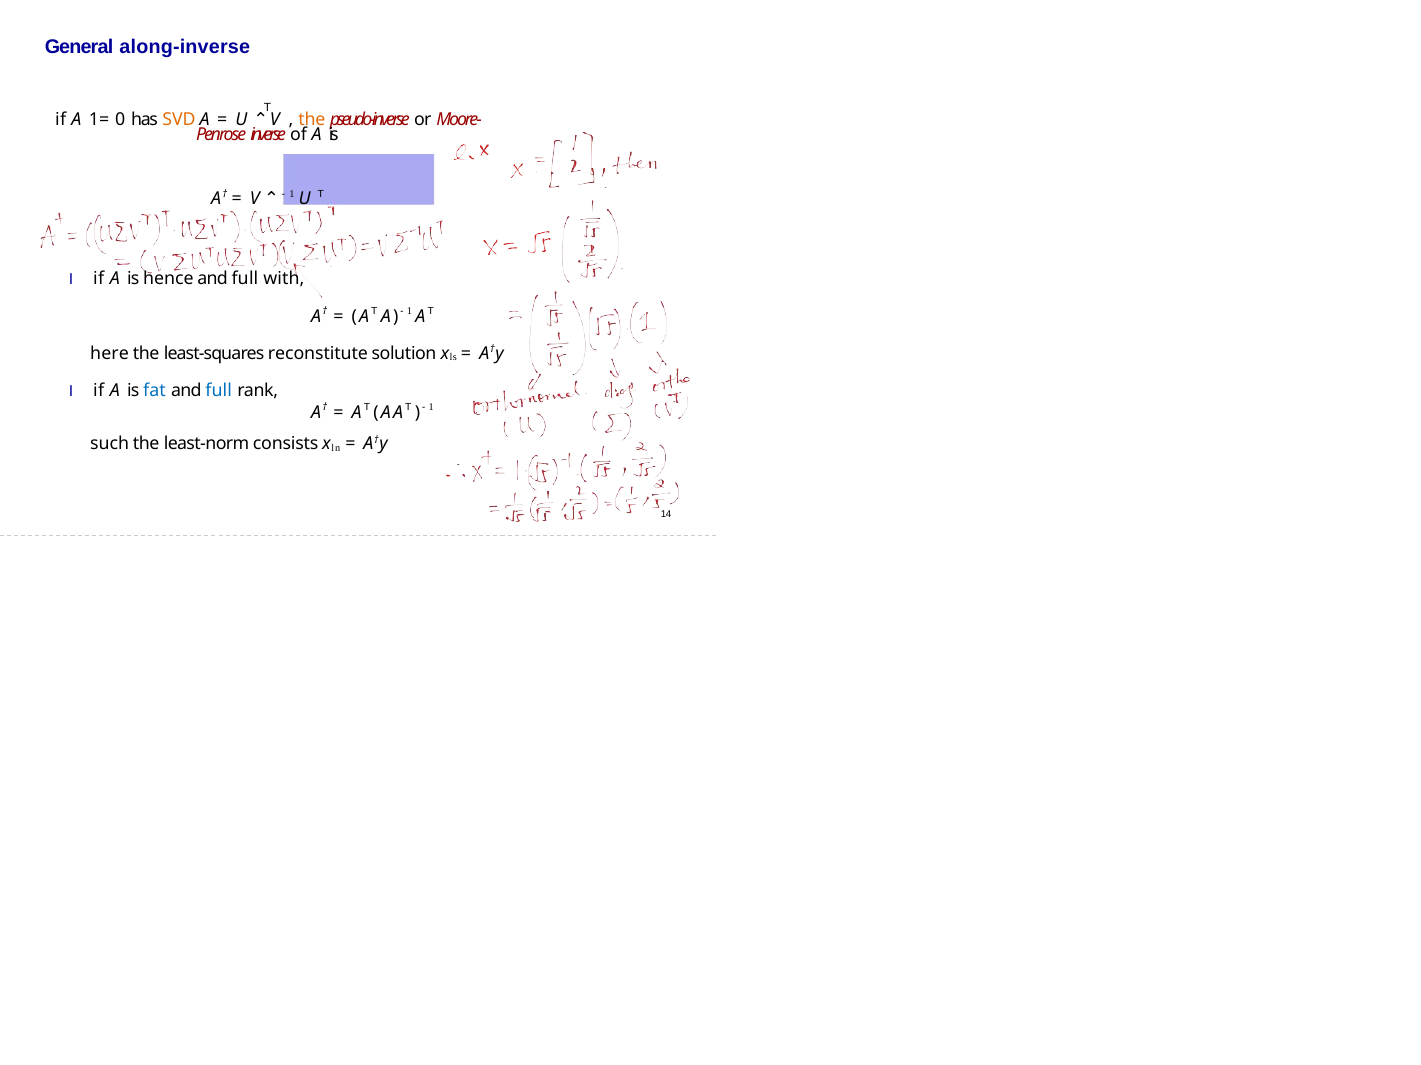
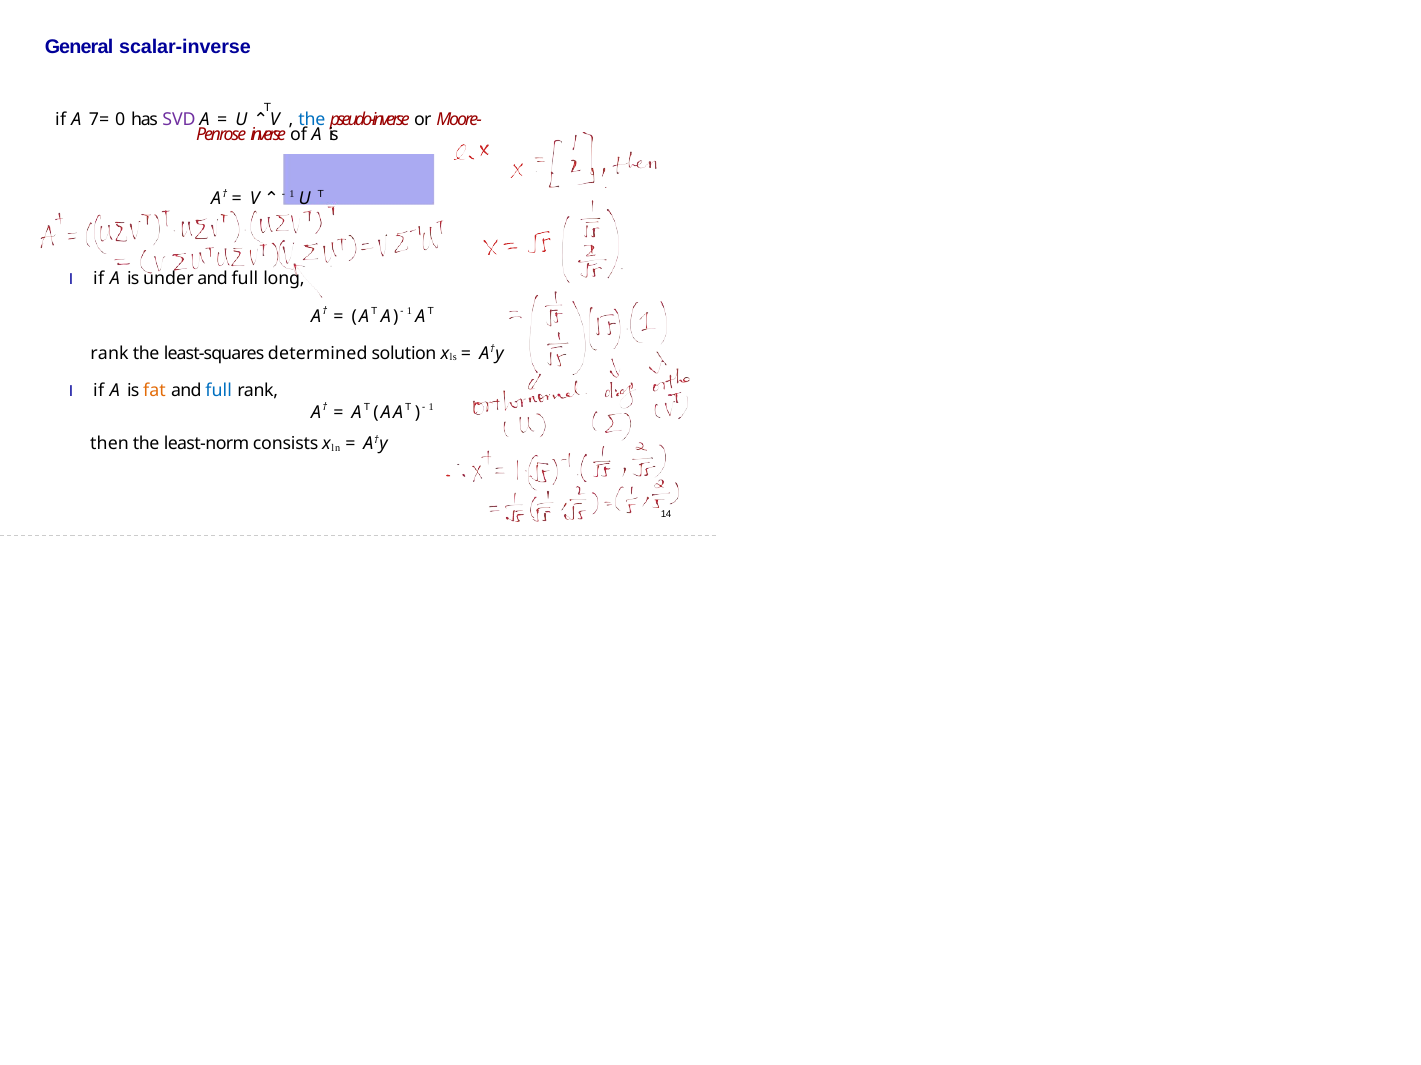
along-inverse: along-inverse -> scalar-inverse
1=: 1= -> 7=
SVD colour: orange -> purple
the at (312, 120) colour: orange -> blue
hence: hence -> under
with: with -> long
here at (110, 354): here -> rank
reconstitute: reconstitute -> determined
fat colour: blue -> orange
such: such -> then
